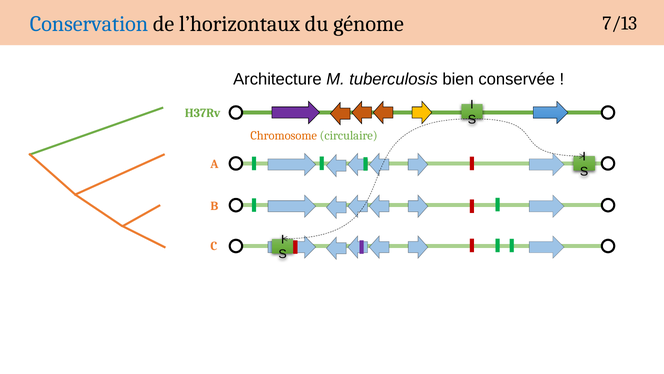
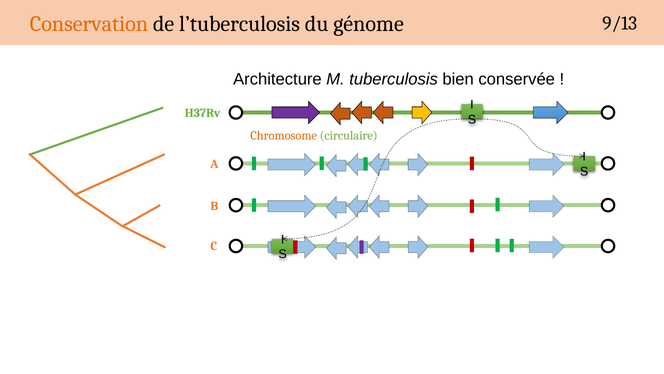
Conservation colour: blue -> orange
l’horizontaux: l’horizontaux -> l’tuberculosis
7/13: 7/13 -> 9/13
